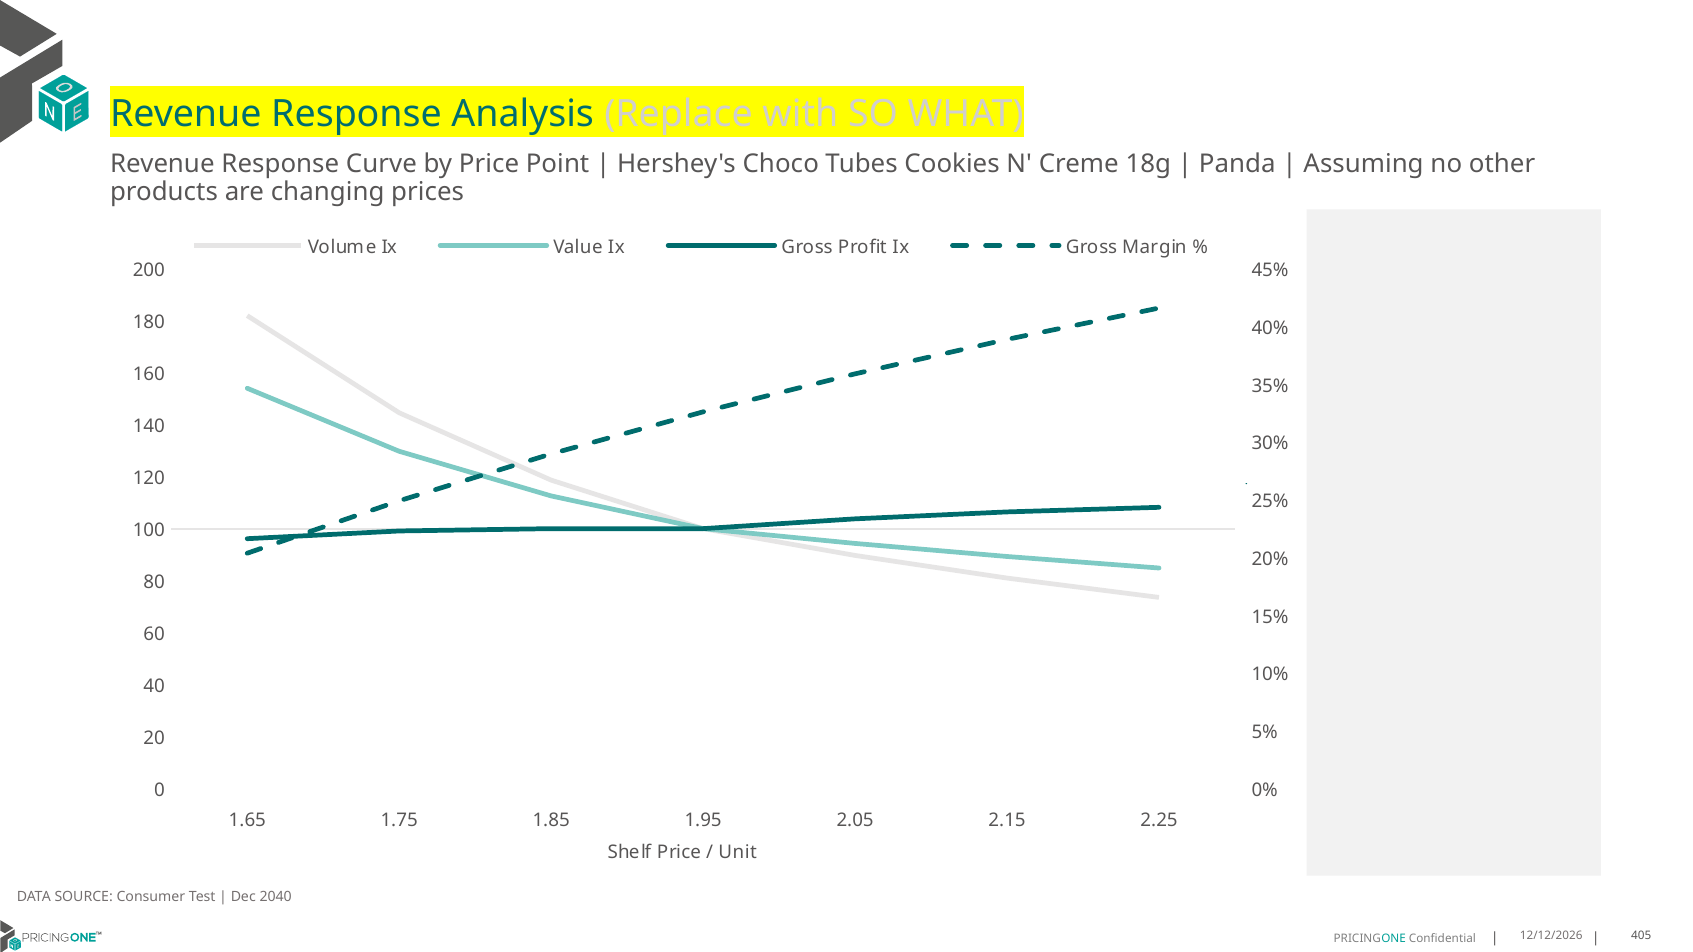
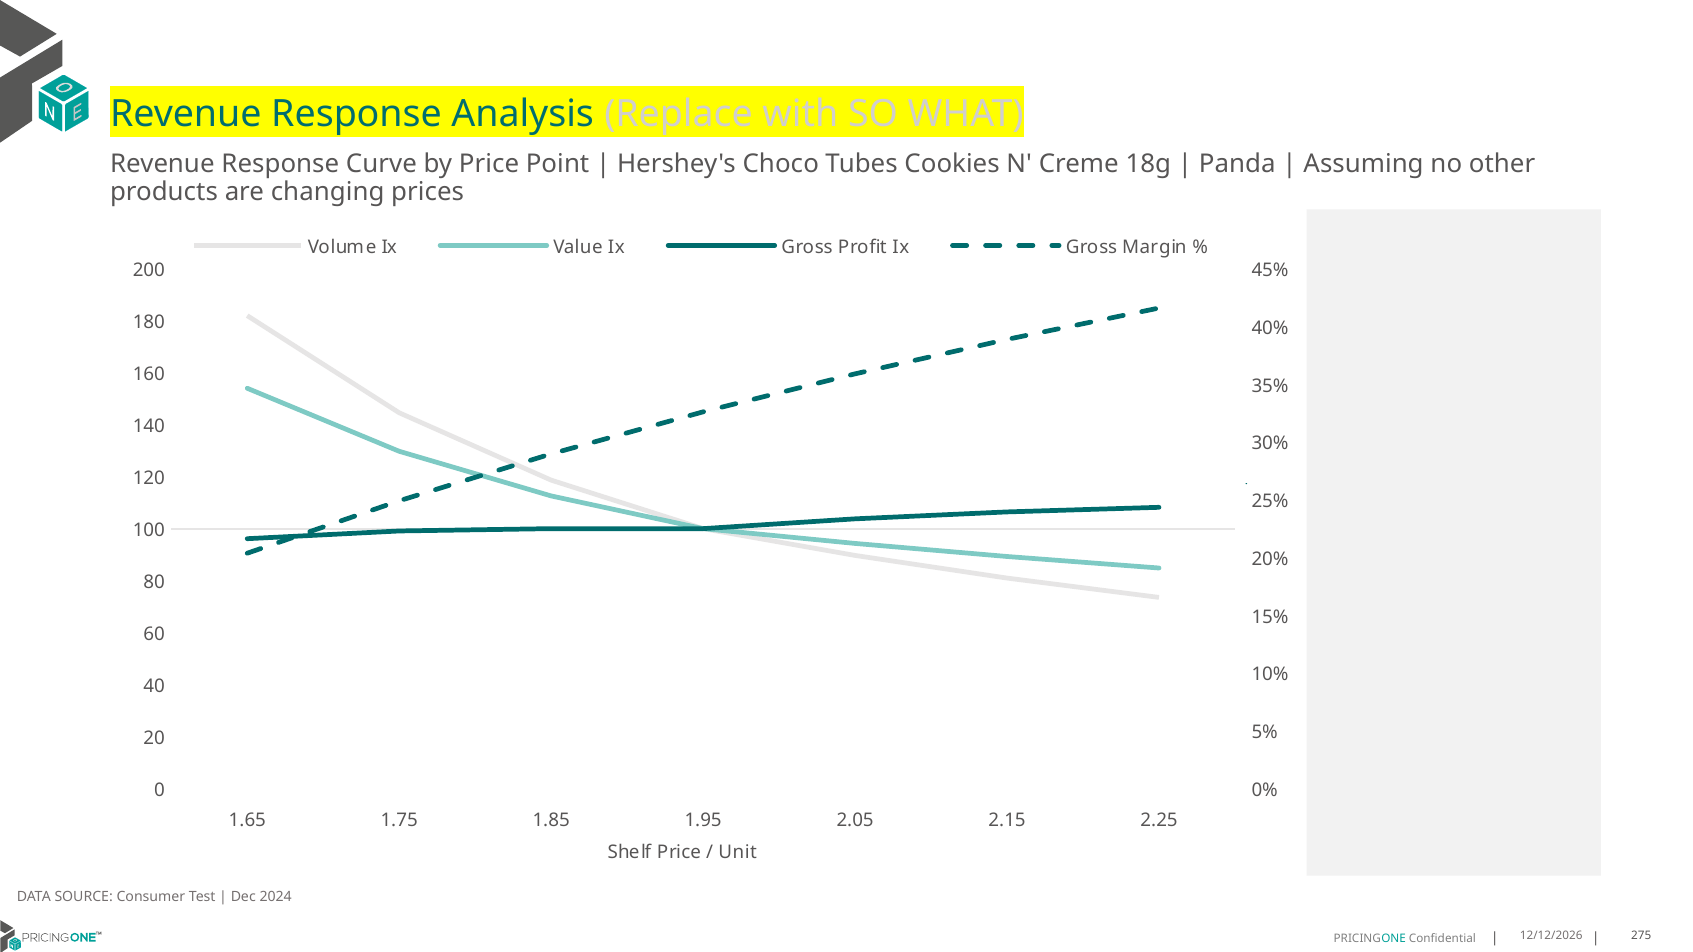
2040: 2040 -> 2024
405: 405 -> 275
